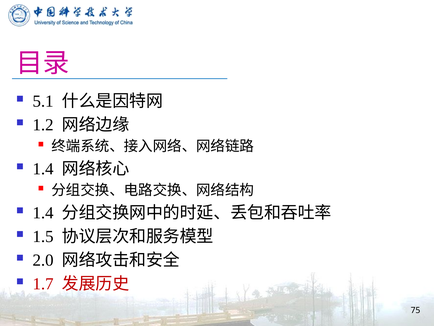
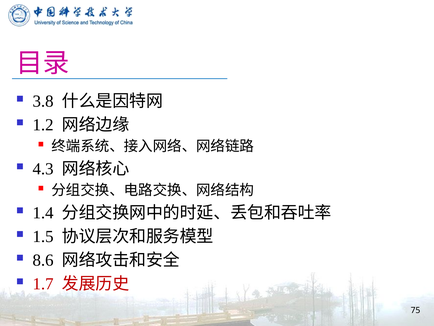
5.1: 5.1 -> 3.8
1.4 at (43, 169): 1.4 -> 4.3
2.0: 2.0 -> 8.6
